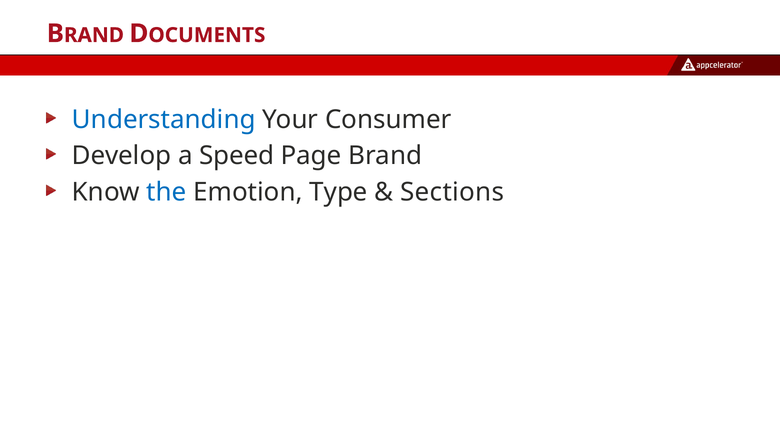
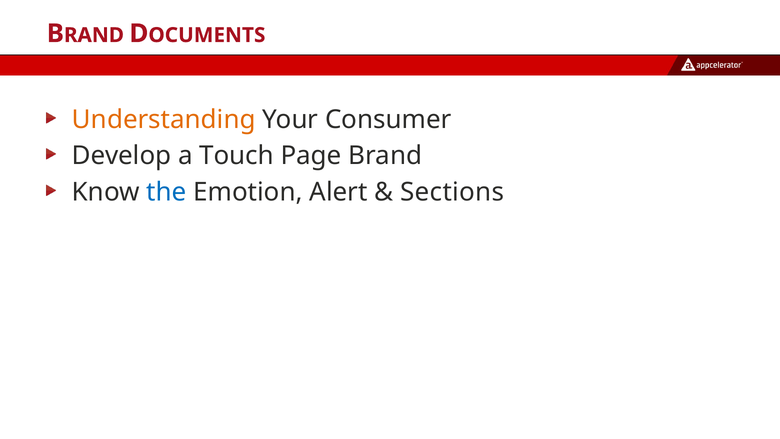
Understanding colour: blue -> orange
Speed: Speed -> Touch
Type: Type -> Alert
